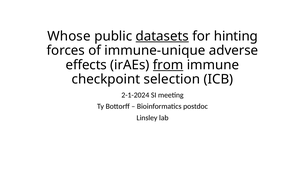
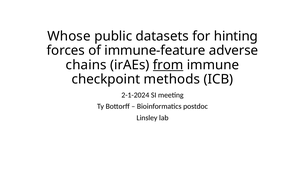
datasets underline: present -> none
immune-unique: immune-unique -> immune-feature
effects: effects -> chains
selection: selection -> methods
